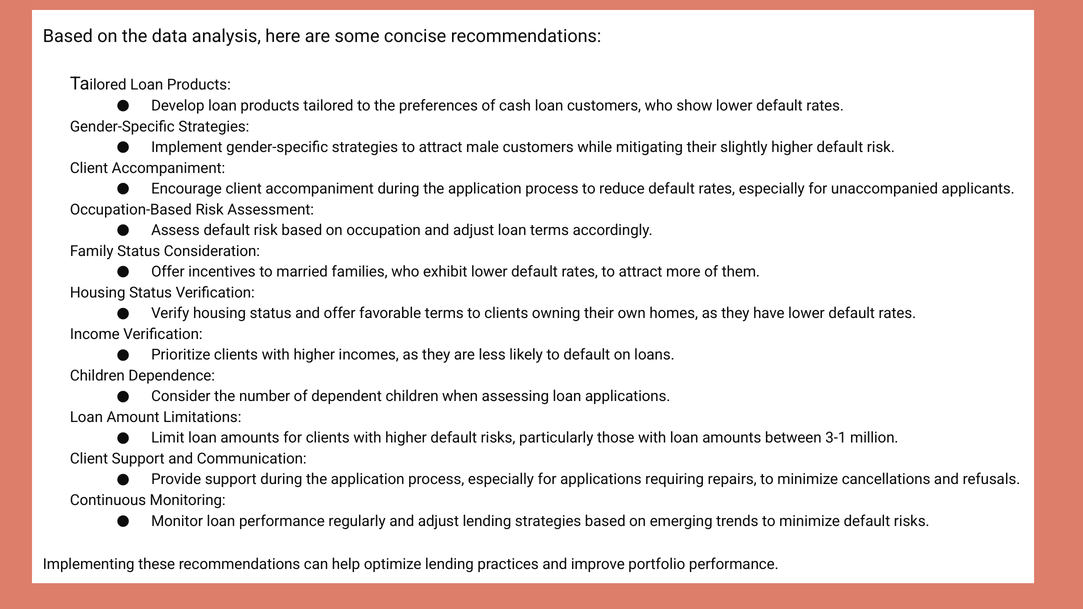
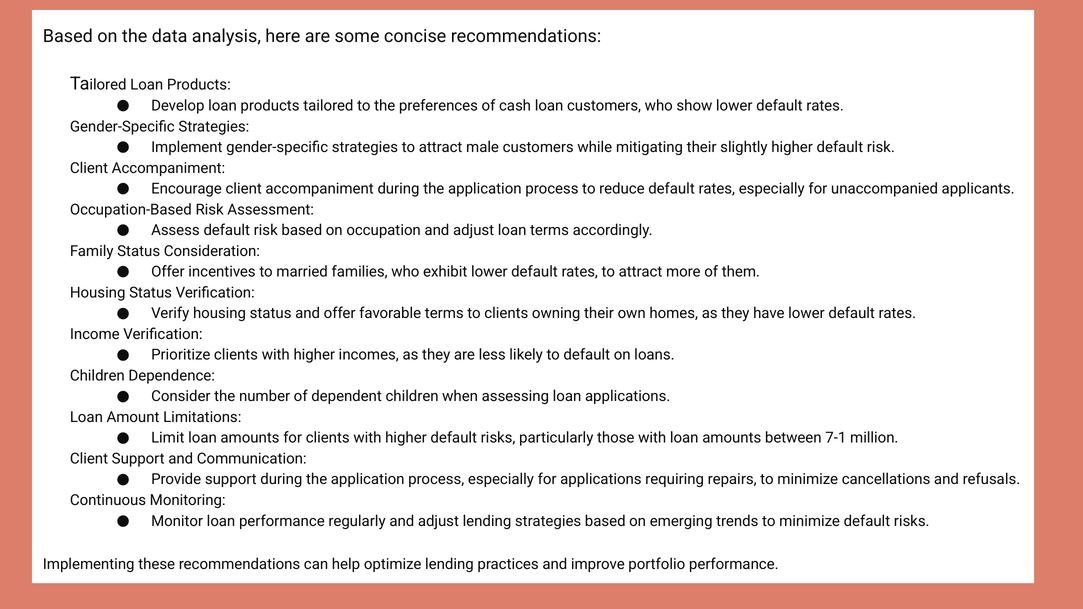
3-1: 3-1 -> 7-1
